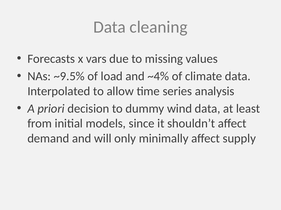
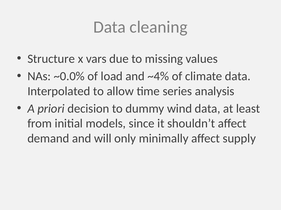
Forecasts: Forecasts -> Structure
~9.5%: ~9.5% -> ~0.0%
